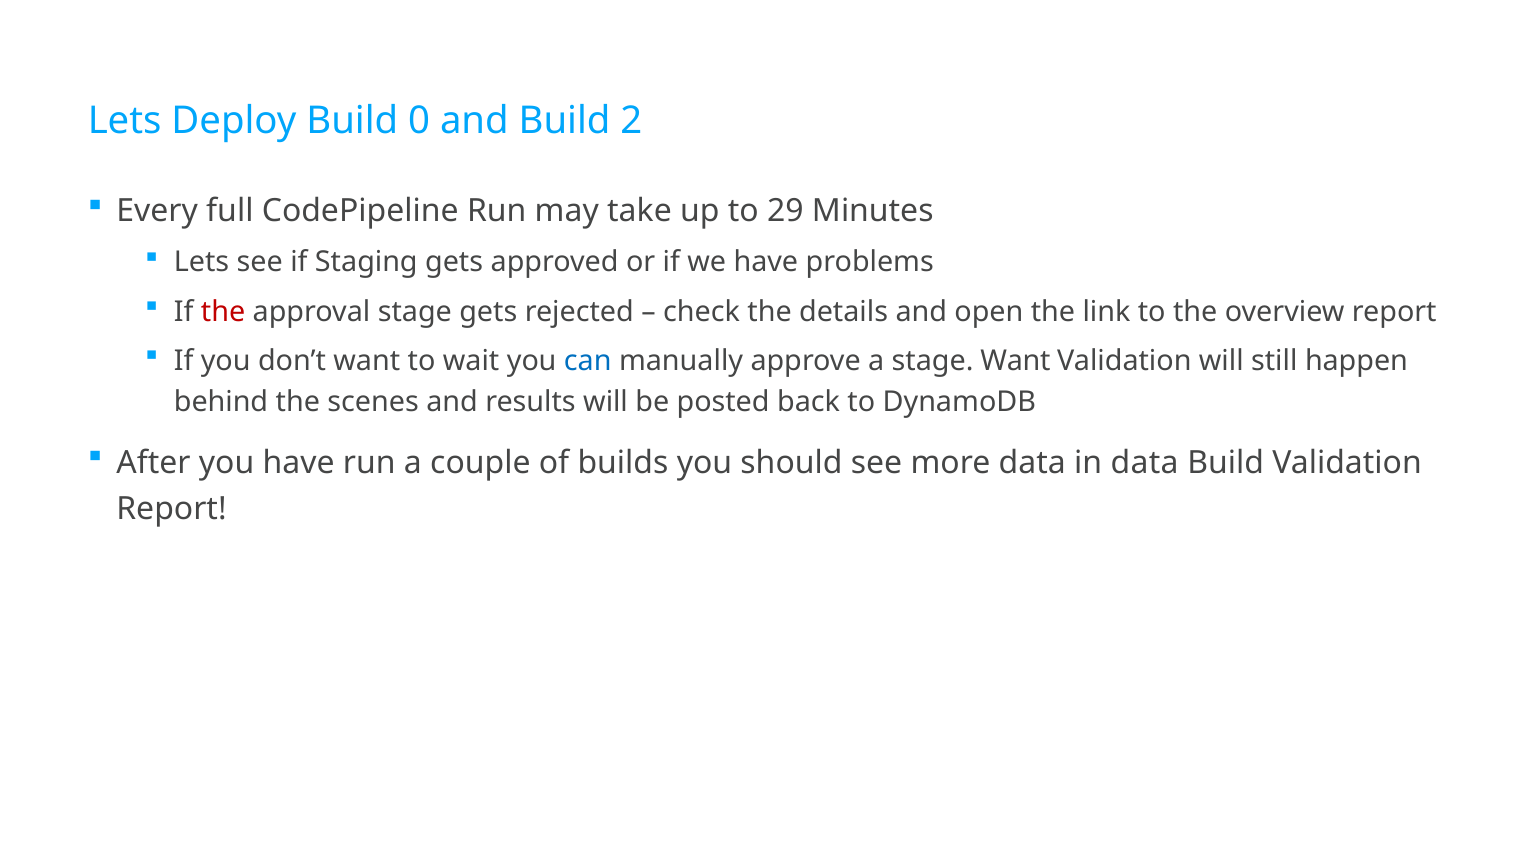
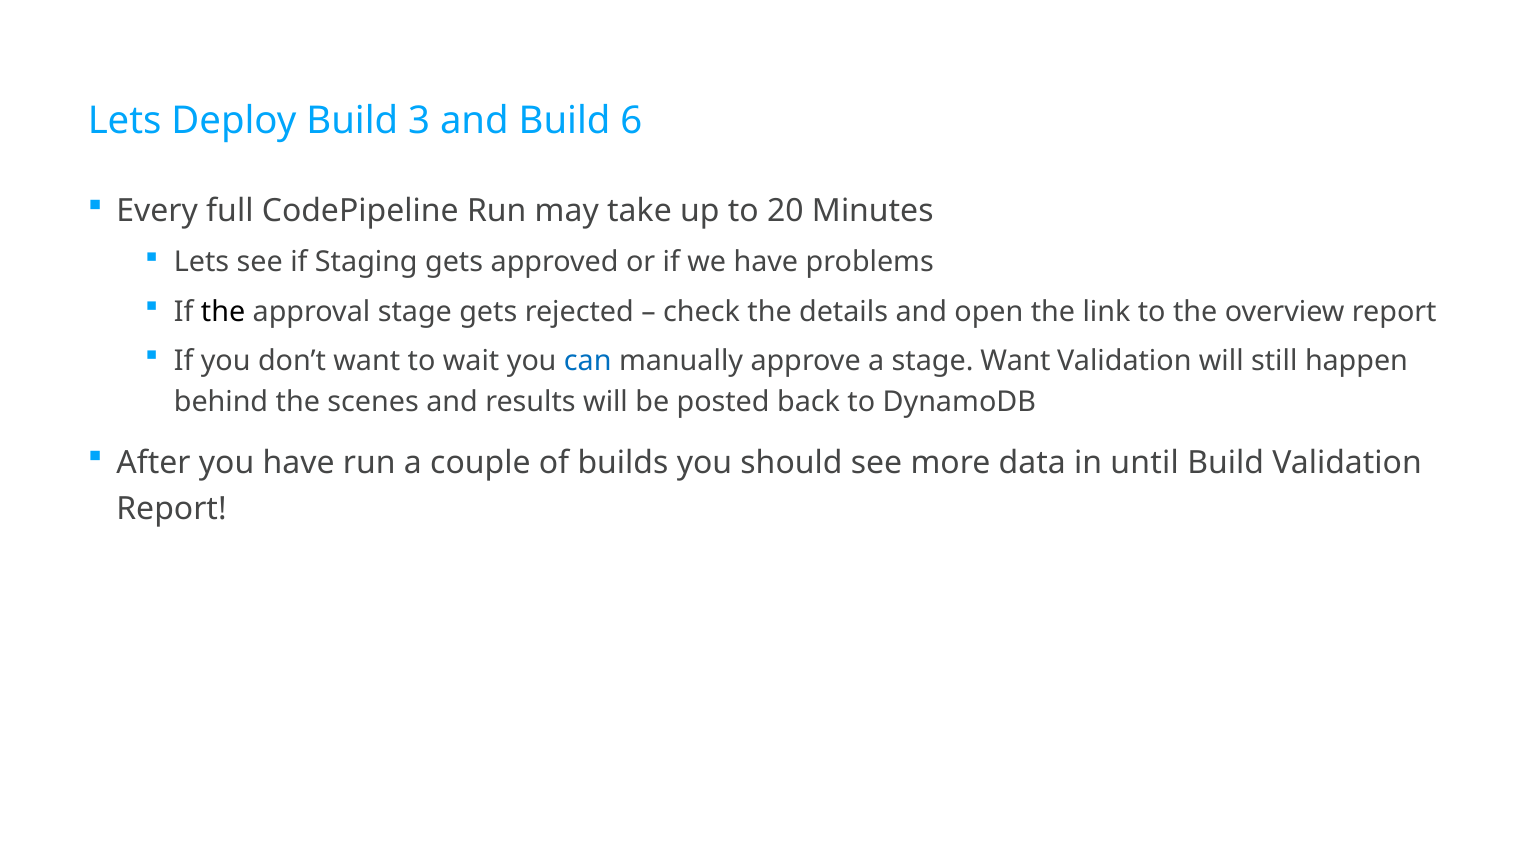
0: 0 -> 3
2: 2 -> 6
29: 29 -> 20
the at (223, 311) colour: red -> black
in data: data -> until
